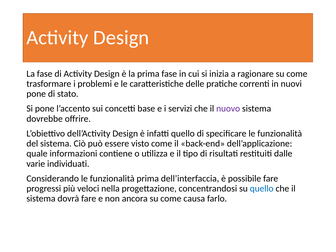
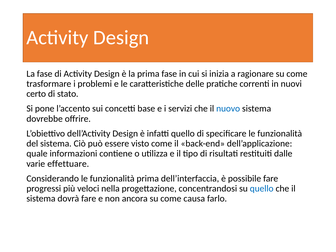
pone at (36, 94): pone -> certo
nuovo colour: purple -> blue
individuati: individuati -> effettuare
